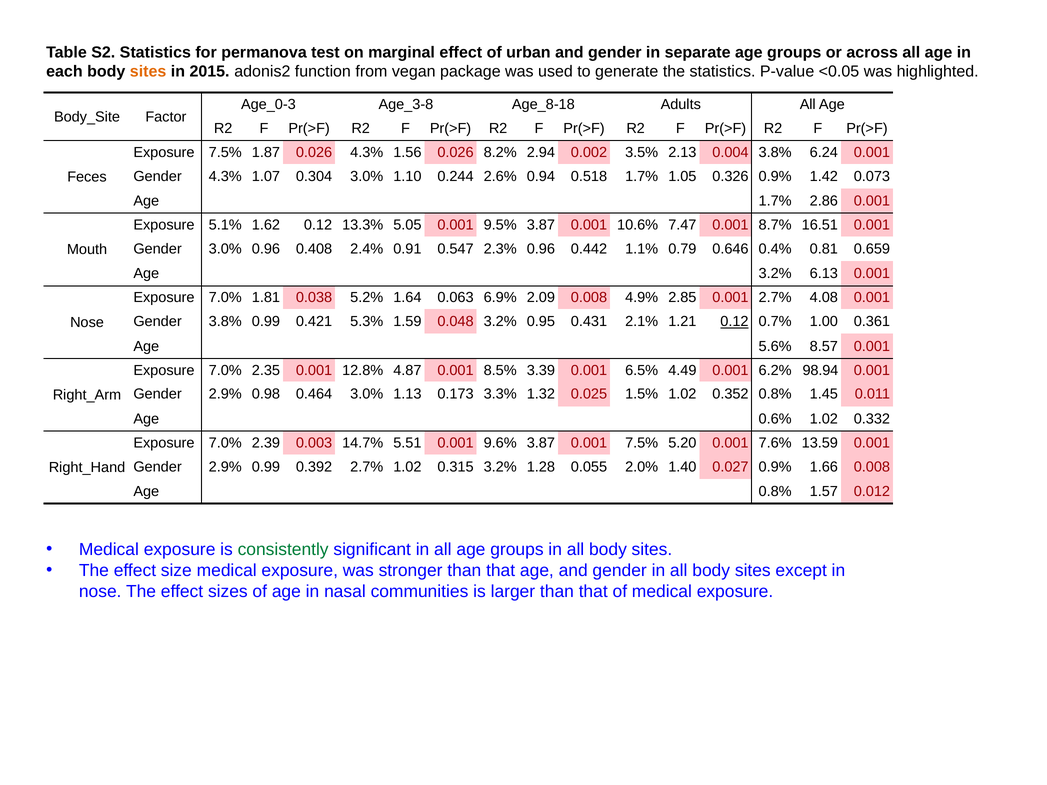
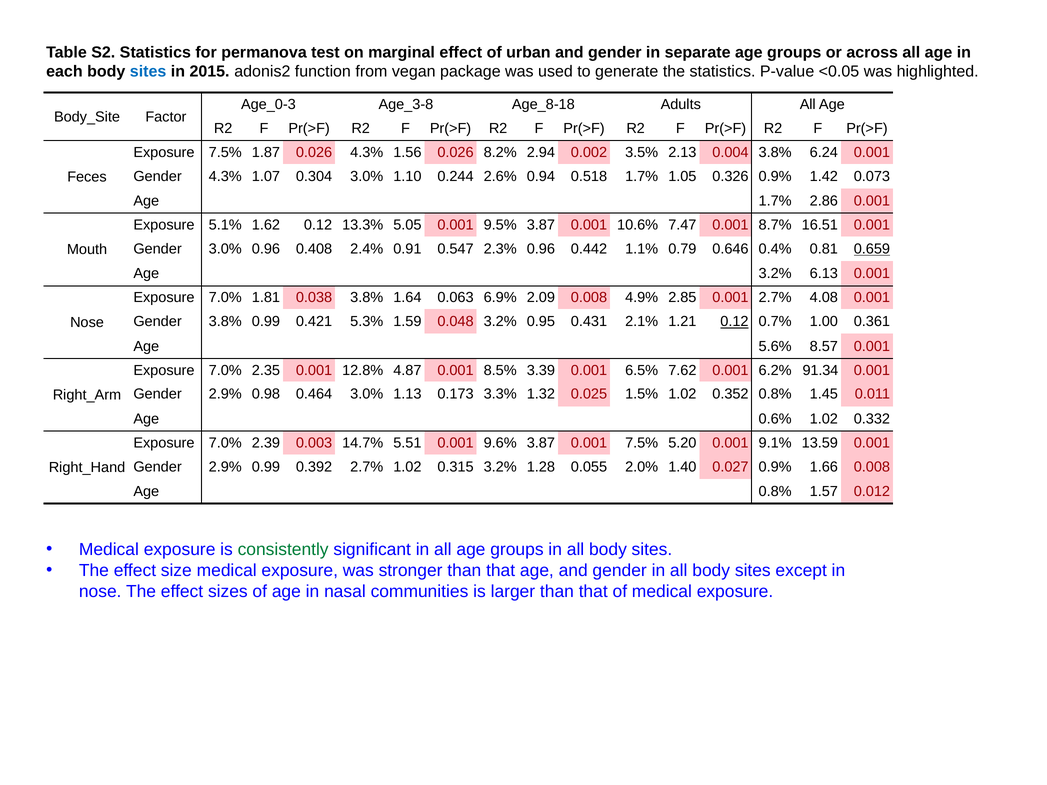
sites at (148, 72) colour: orange -> blue
0.659 underline: none -> present
0.038 5.2%: 5.2% -> 3.8%
4.49: 4.49 -> 7.62
98.94: 98.94 -> 91.34
7.6%: 7.6% -> 9.1%
